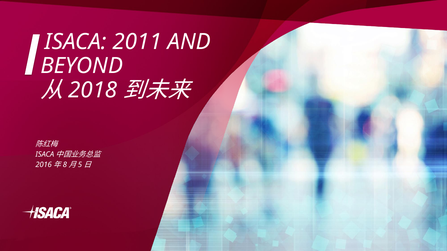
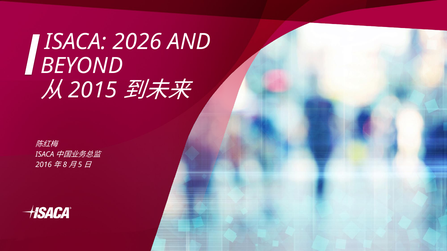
2011: 2011 -> 2026
2018: 2018 -> 2015
